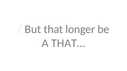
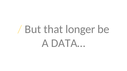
THAT…: THAT… -> DATA…
